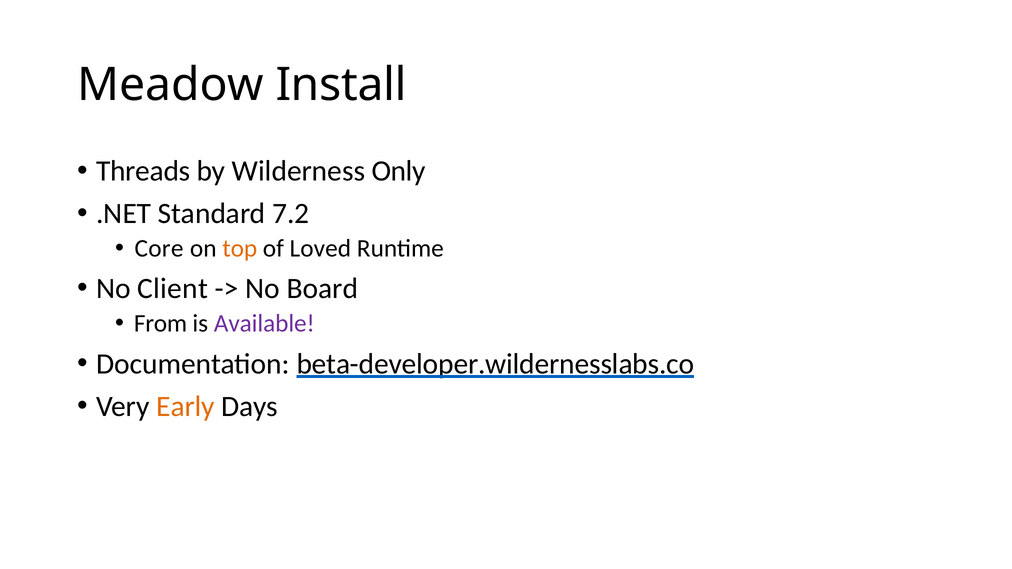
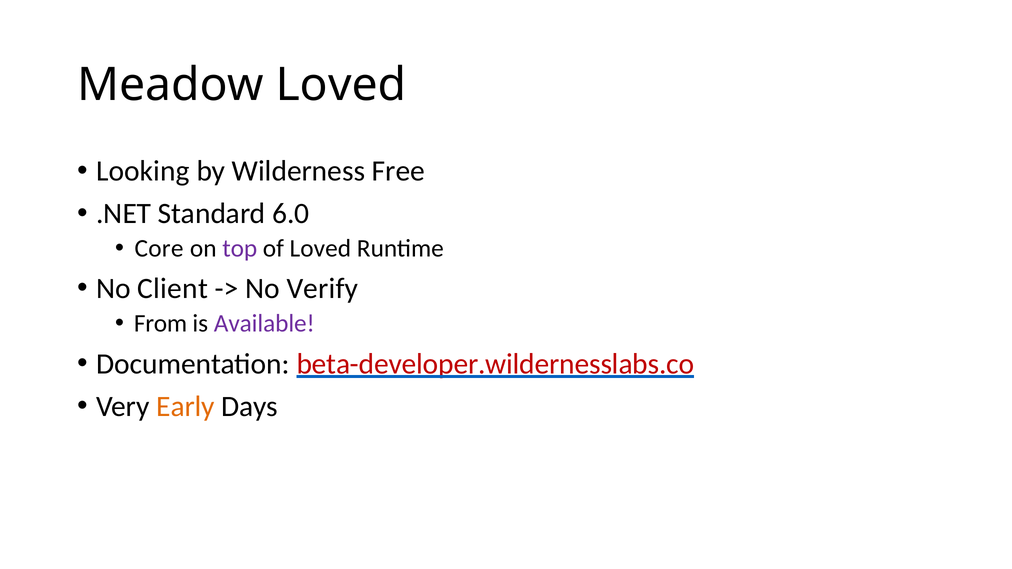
Meadow Install: Install -> Loved
Threads: Threads -> Looking
Only: Only -> Free
7.2: 7.2 -> 6.0
top colour: orange -> purple
Board: Board -> Verify
beta-developer.wildernesslabs.co colour: black -> red
